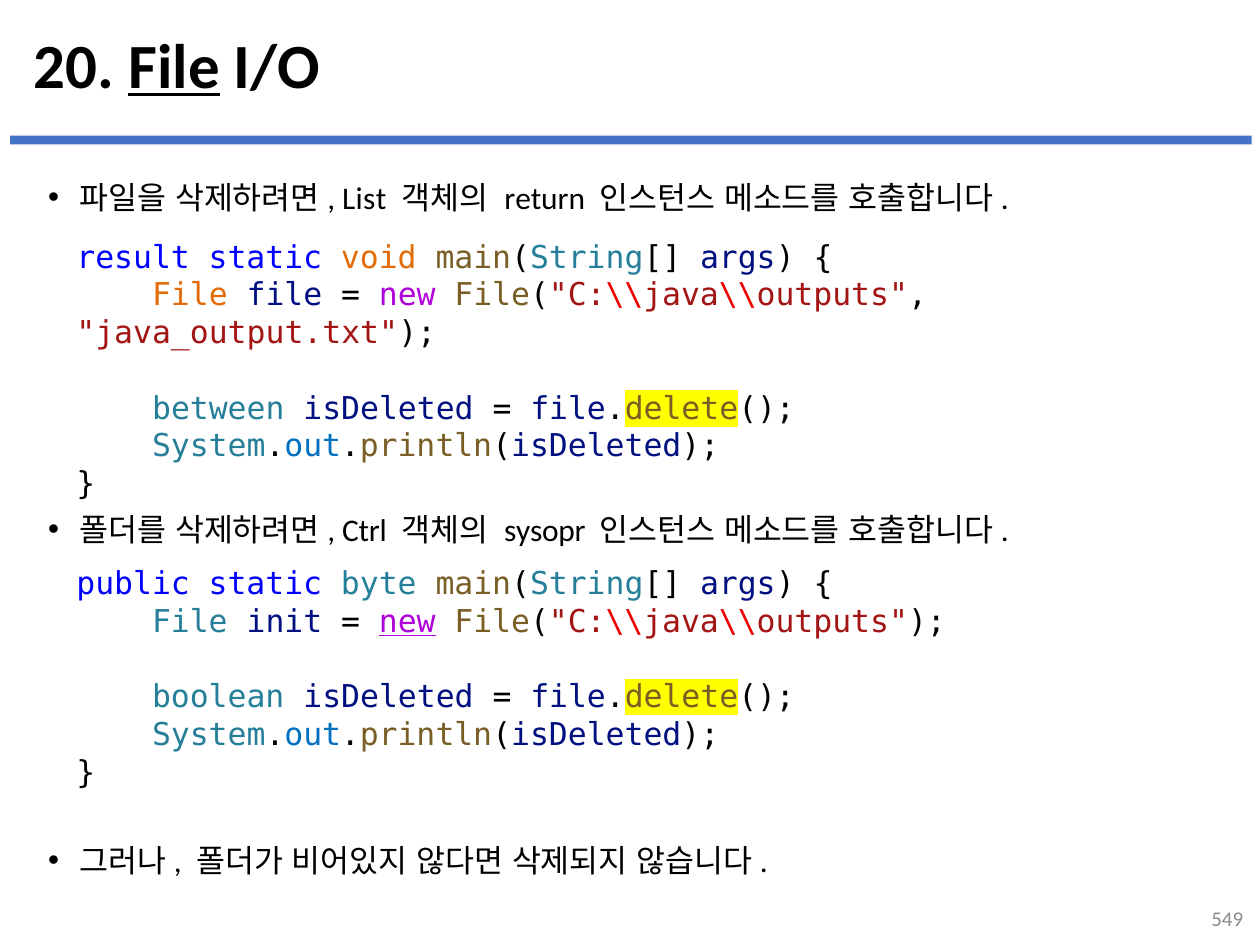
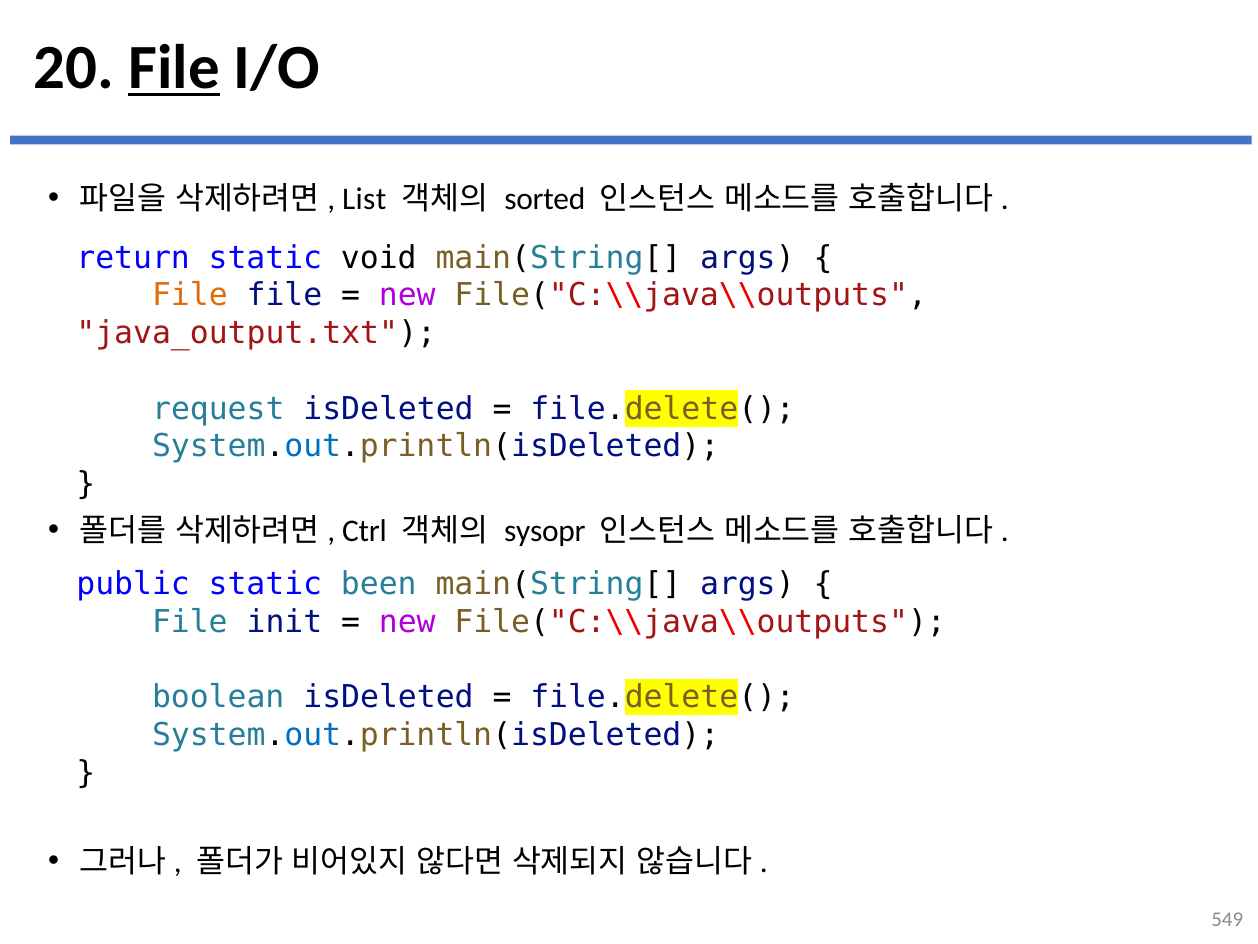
return: return -> sorted
result: result -> return
void colour: orange -> black
between: between -> request
byte: byte -> been
new at (407, 622) underline: present -> none
